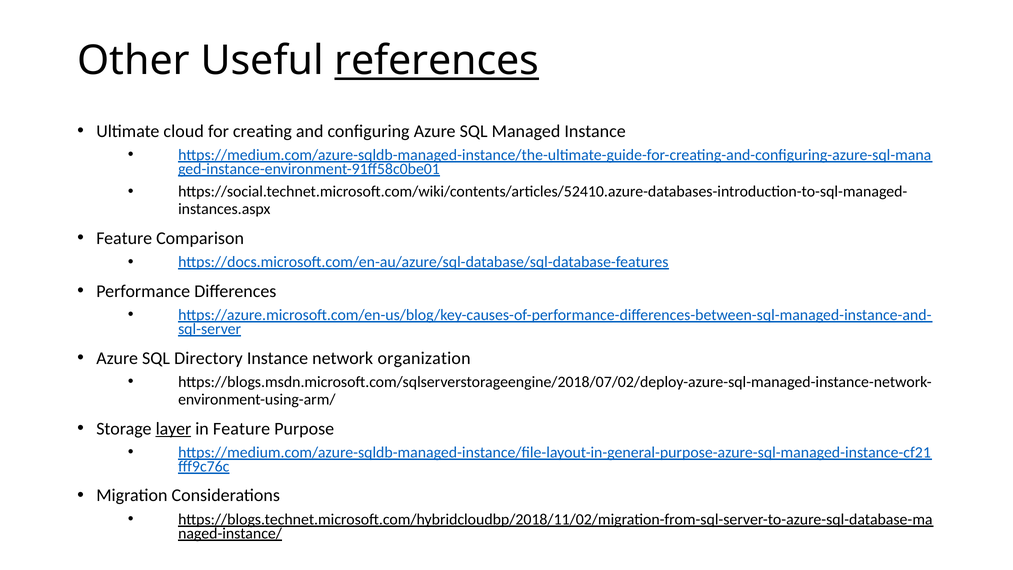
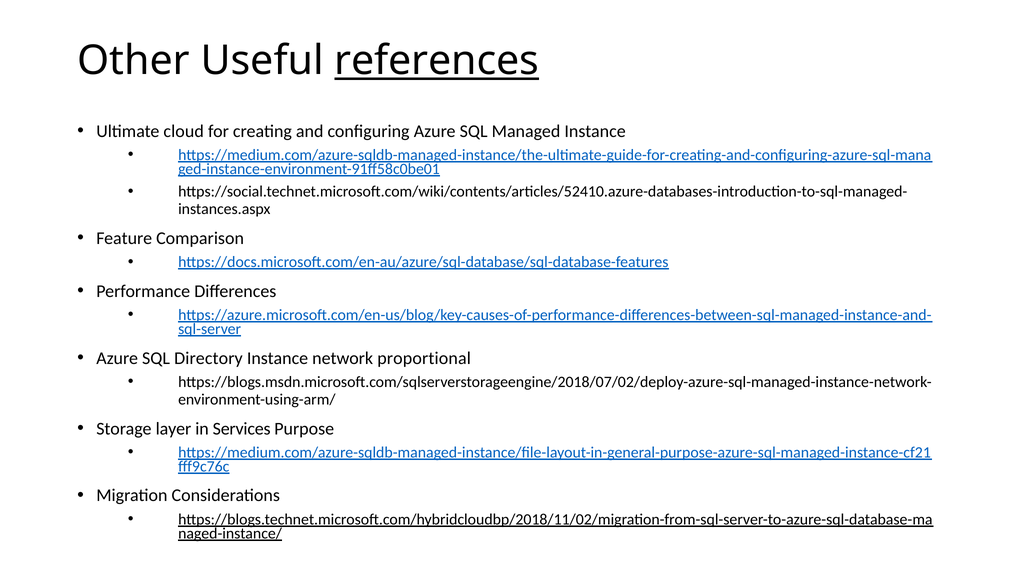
organization: organization -> proportional
layer underline: present -> none
in Feature: Feature -> Services
